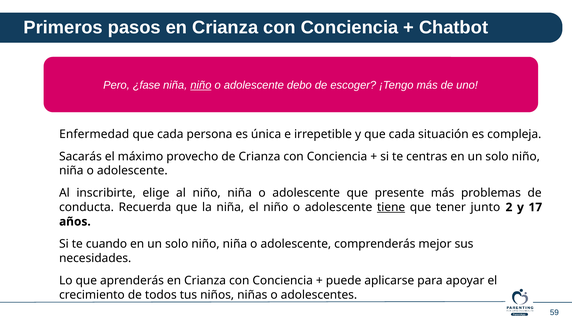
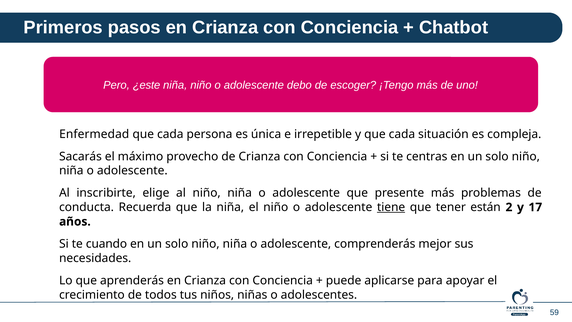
¿fase: ¿fase -> ¿este
niño at (201, 85) underline: present -> none
junto: junto -> están
